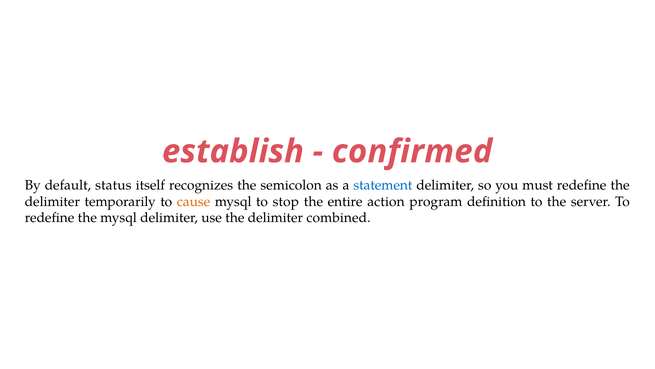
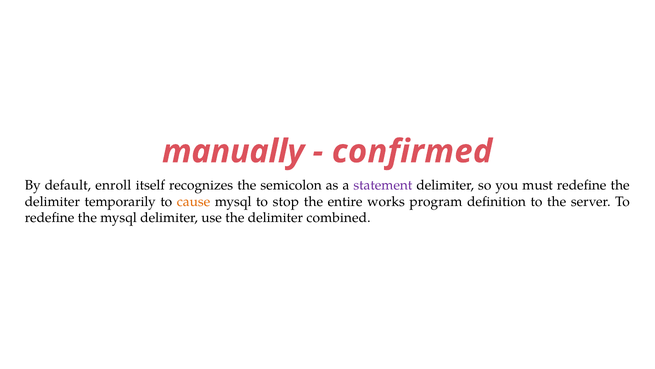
establish: establish -> manually
status: status -> enroll
statement colour: blue -> purple
action: action -> works
